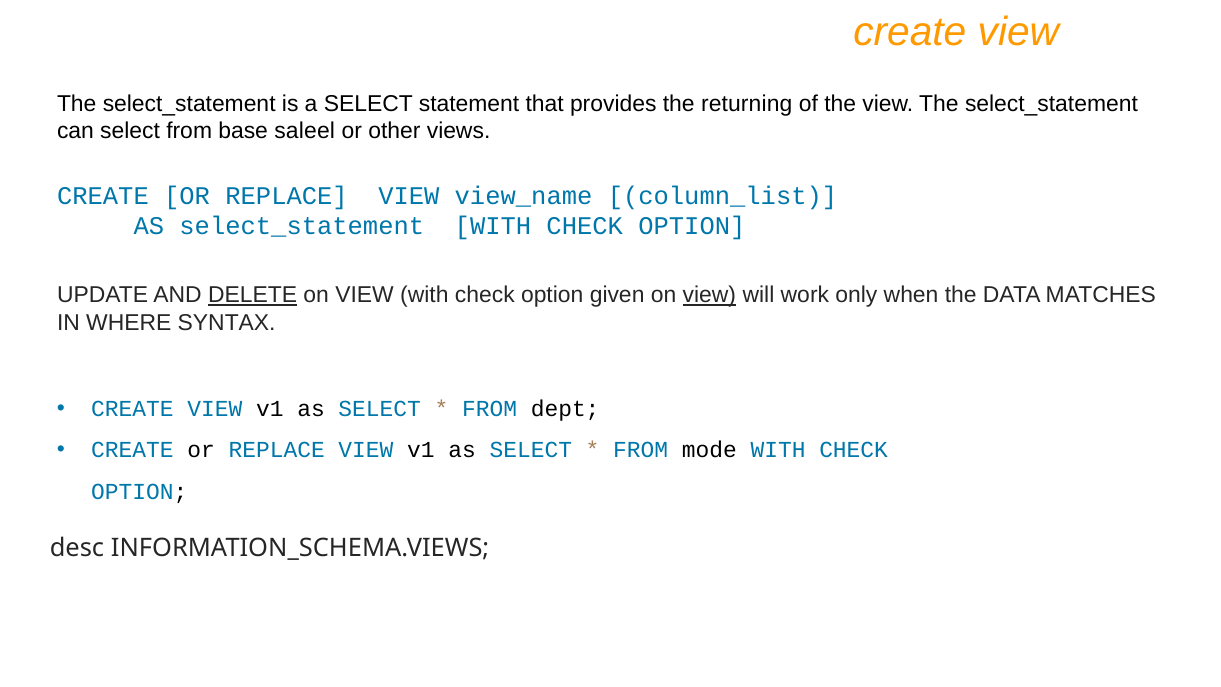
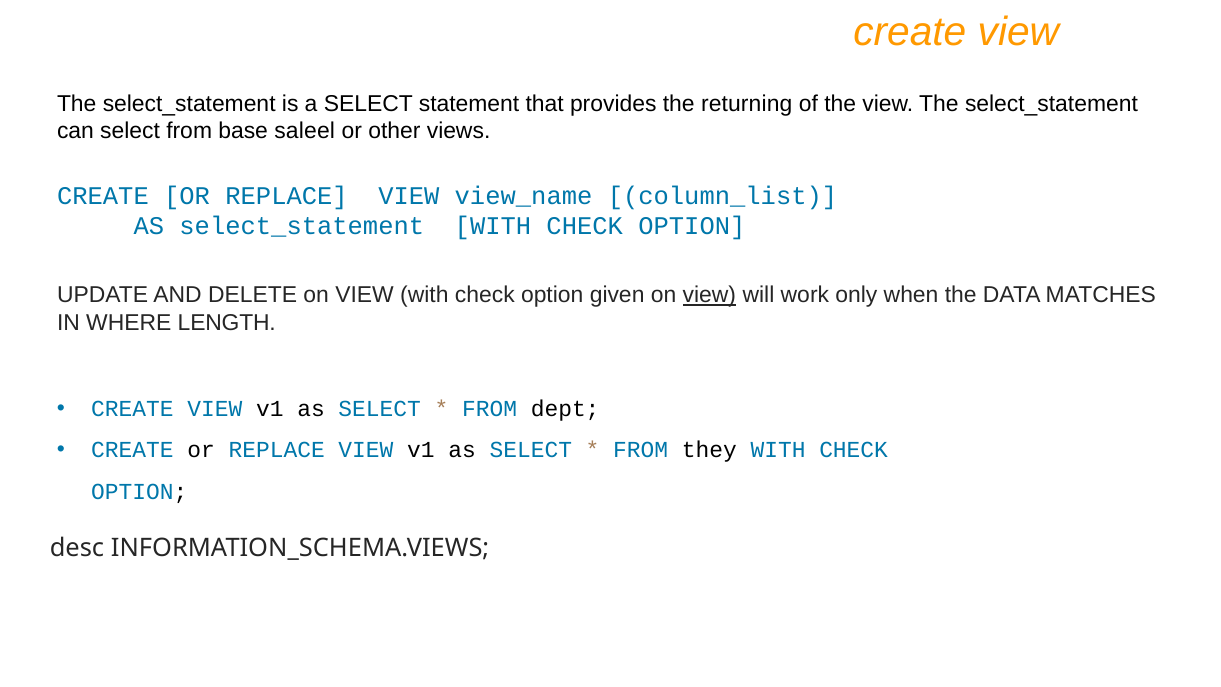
DELETE underline: present -> none
SYNTAX: SYNTAX -> LENGTH
mode: mode -> they
